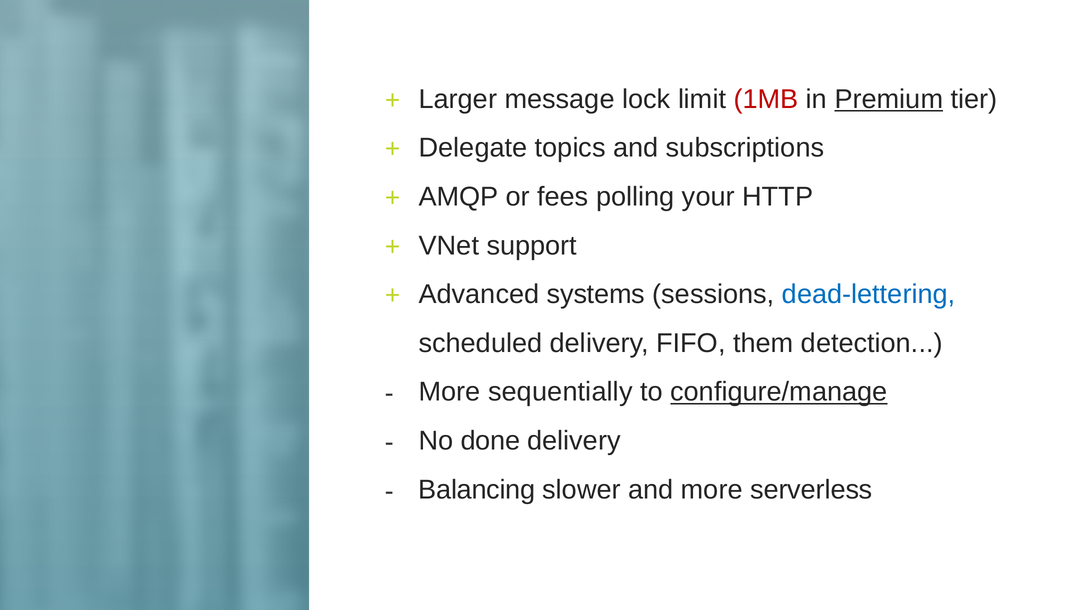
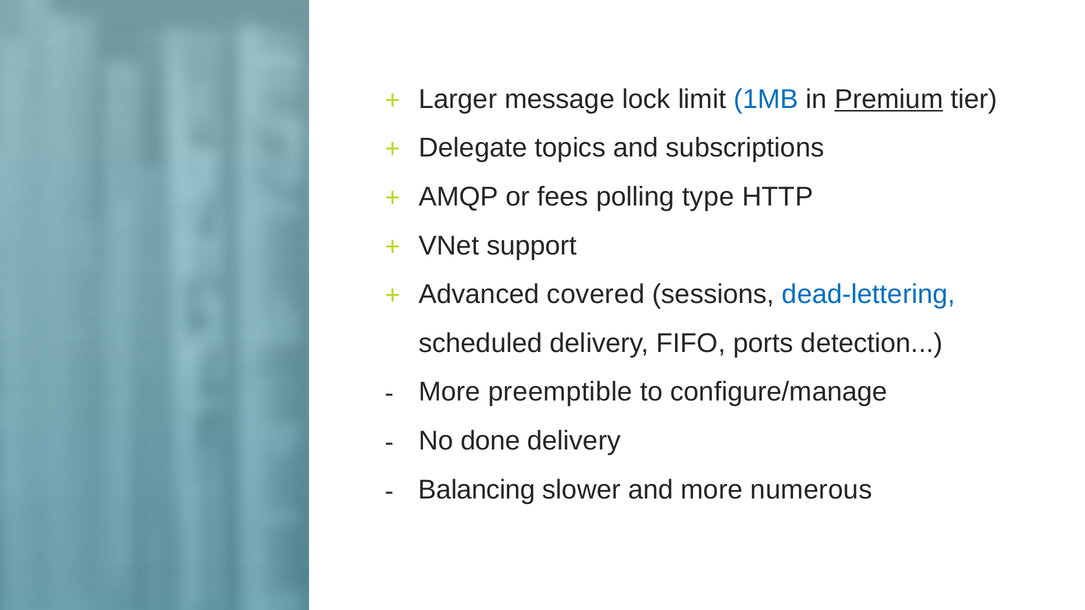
1MB colour: red -> blue
your: your -> type
systems: systems -> covered
them: them -> ports
sequentially: sequentially -> preemptible
configure/manage underline: present -> none
serverless: serverless -> numerous
